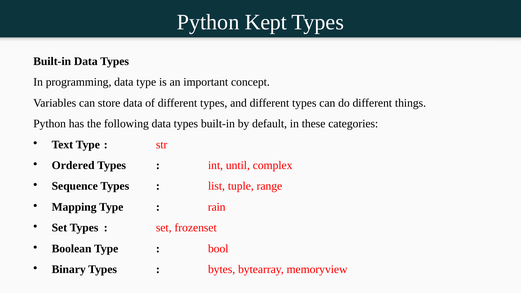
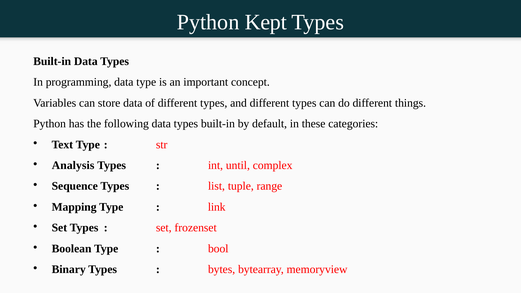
Ordered: Ordered -> Analysis
rain: rain -> link
